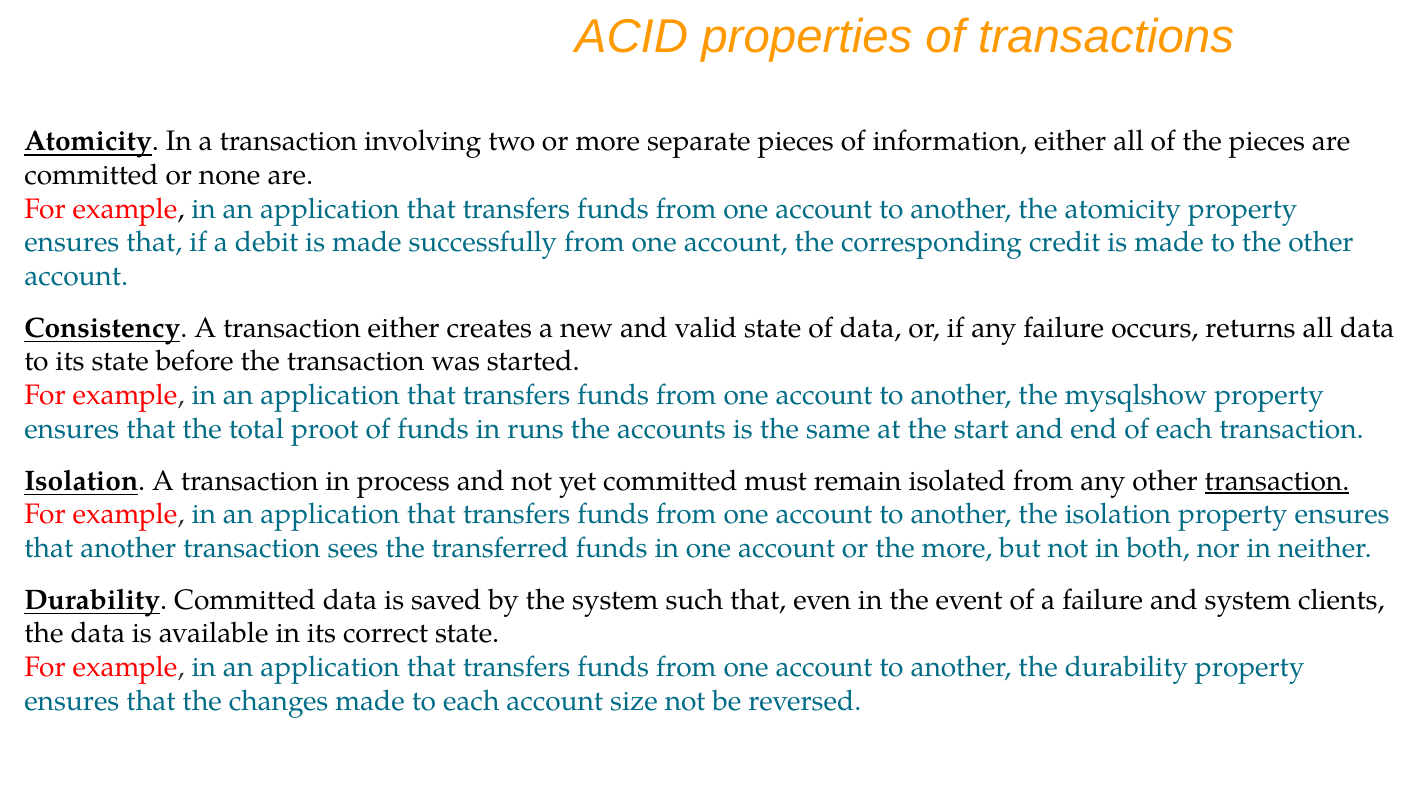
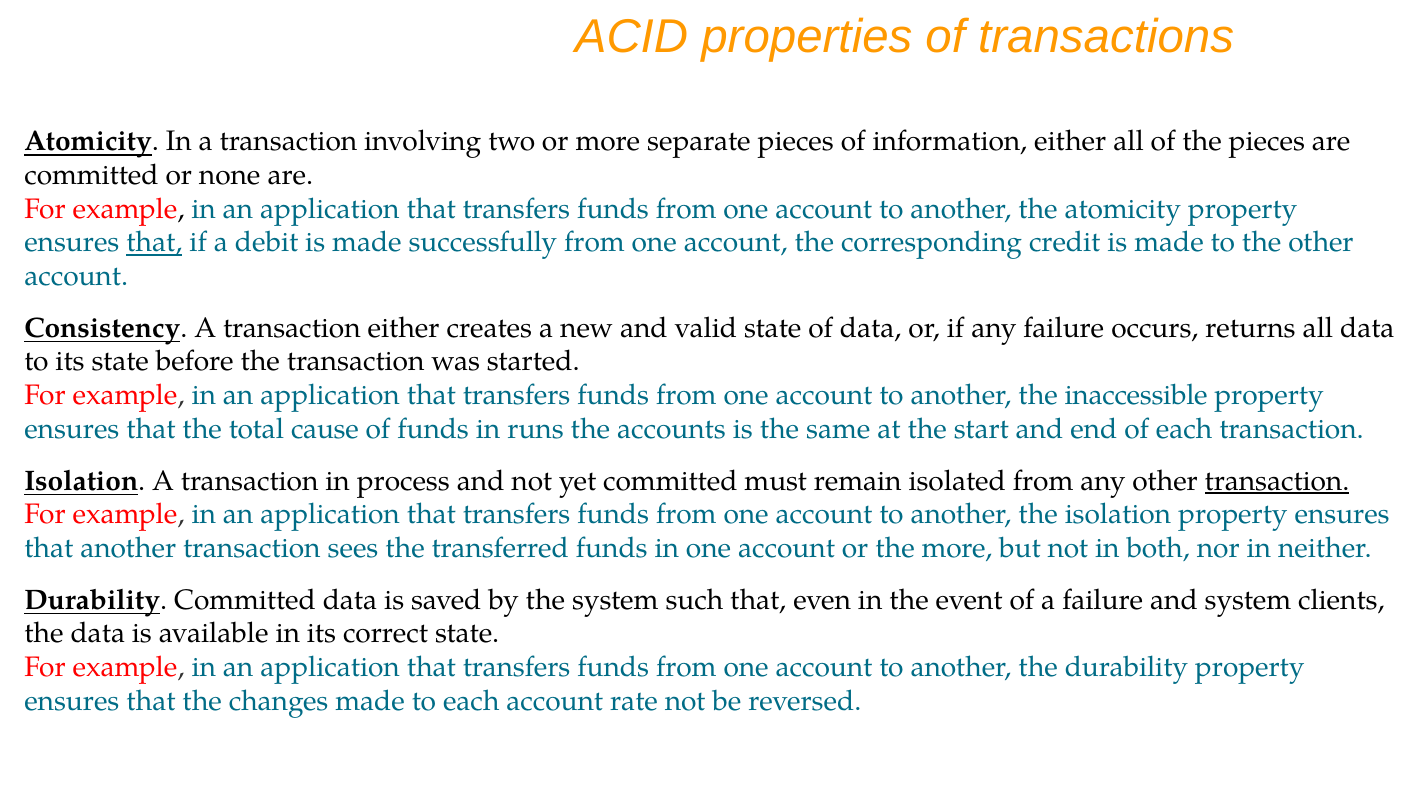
that at (154, 243) underline: none -> present
mysqlshow: mysqlshow -> inaccessible
proot: proot -> cause
size: size -> rate
